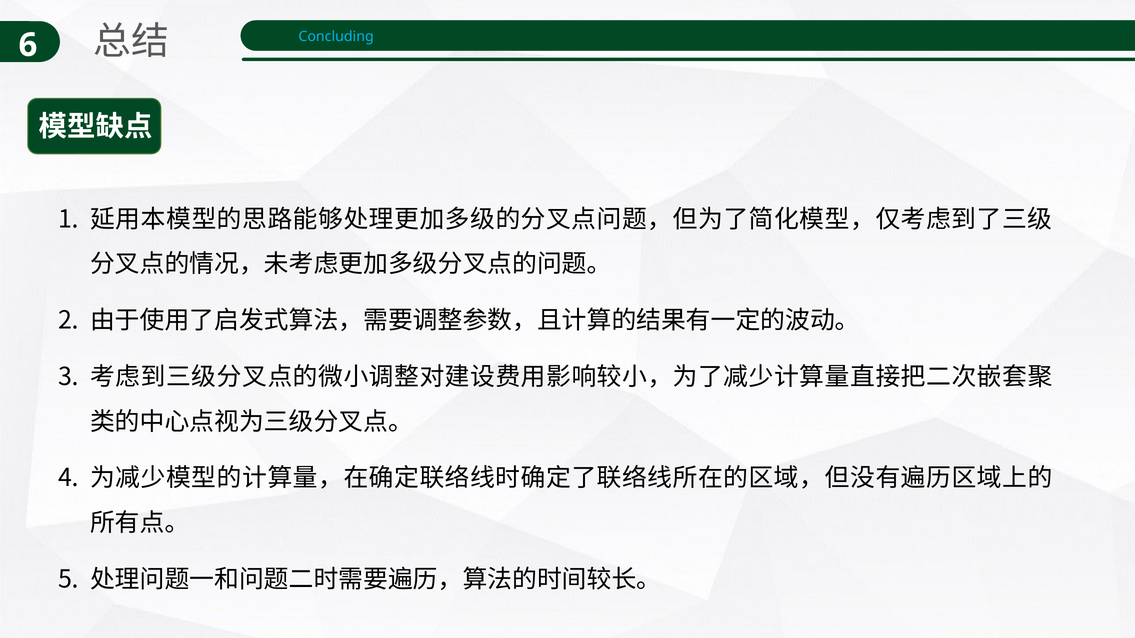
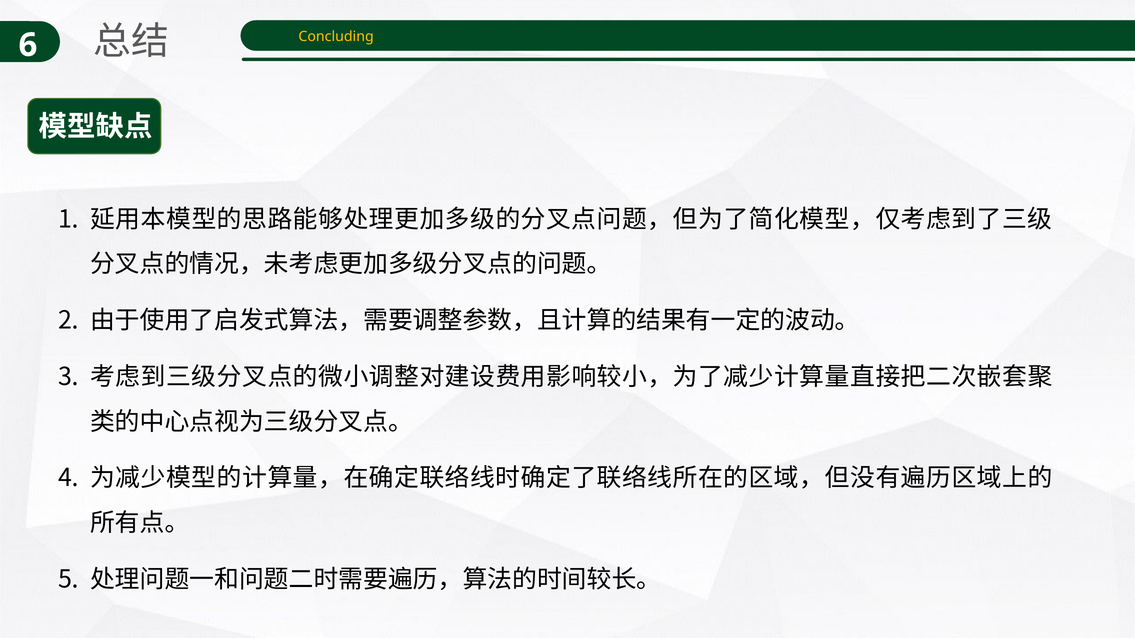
Concluding colour: light blue -> yellow
